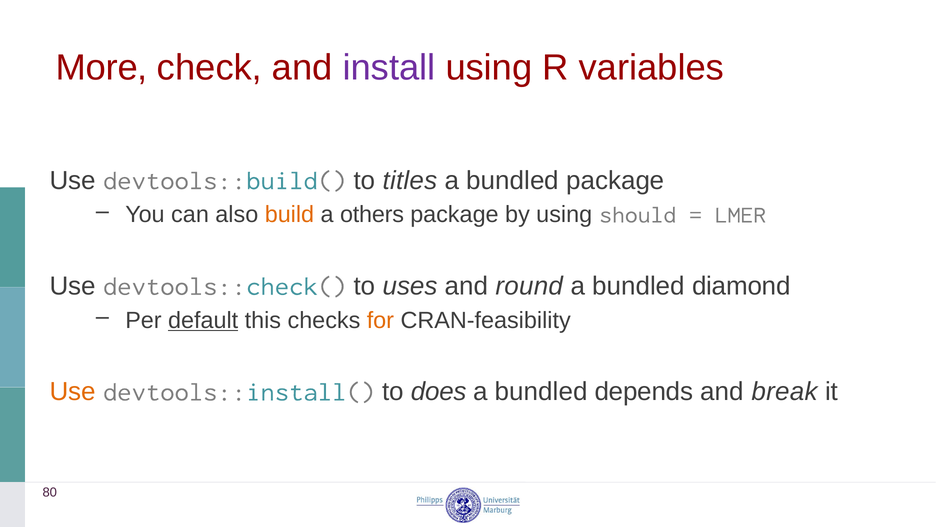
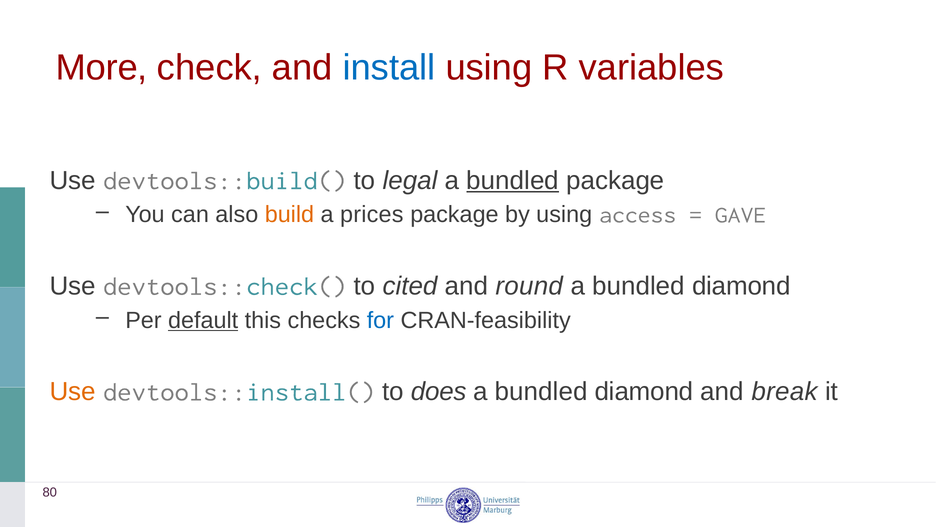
install colour: purple -> blue
titles: titles -> legal
bundled at (513, 180) underline: none -> present
others: others -> prices
should: should -> access
LMER: LMER -> GAVE
uses: uses -> cited
for colour: orange -> blue
depends at (644, 392): depends -> diamond
